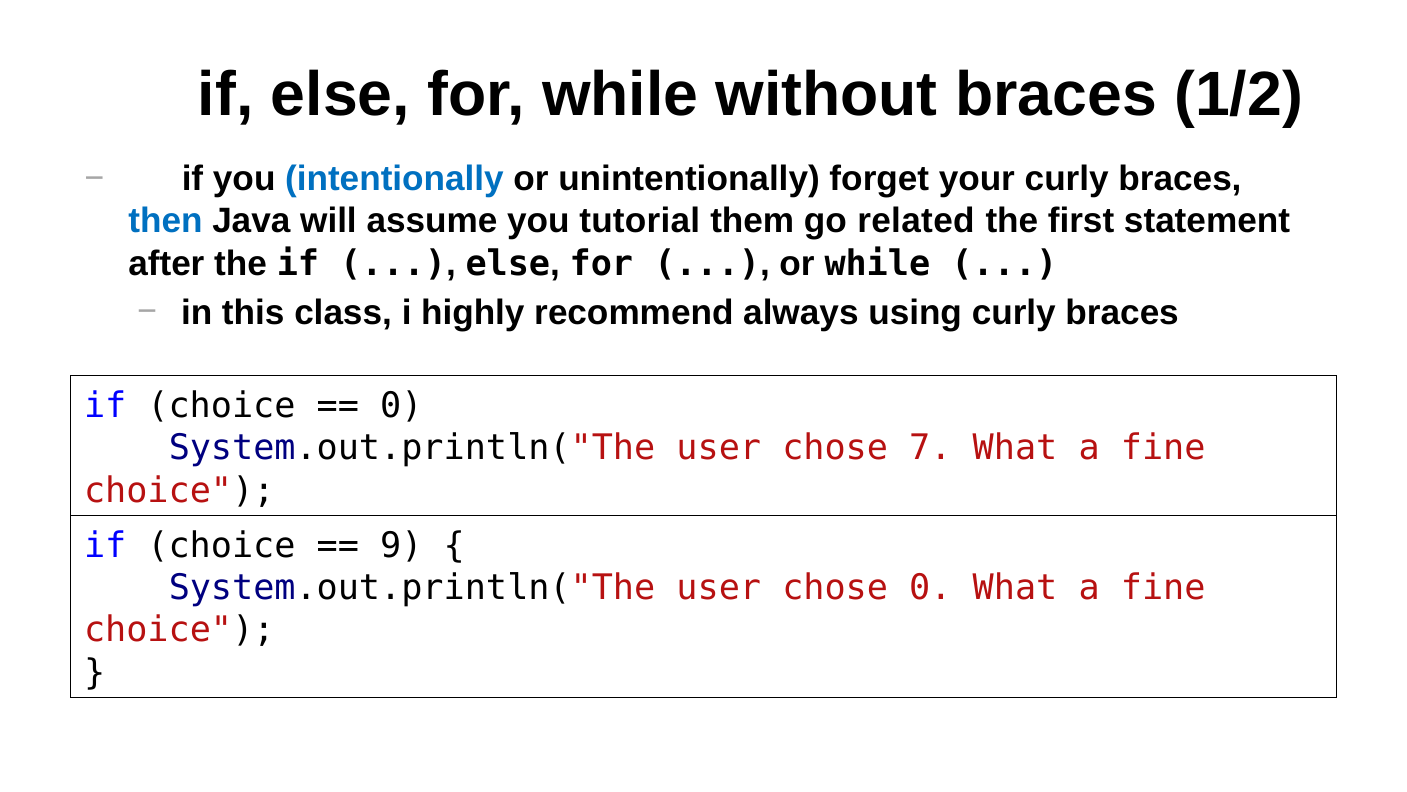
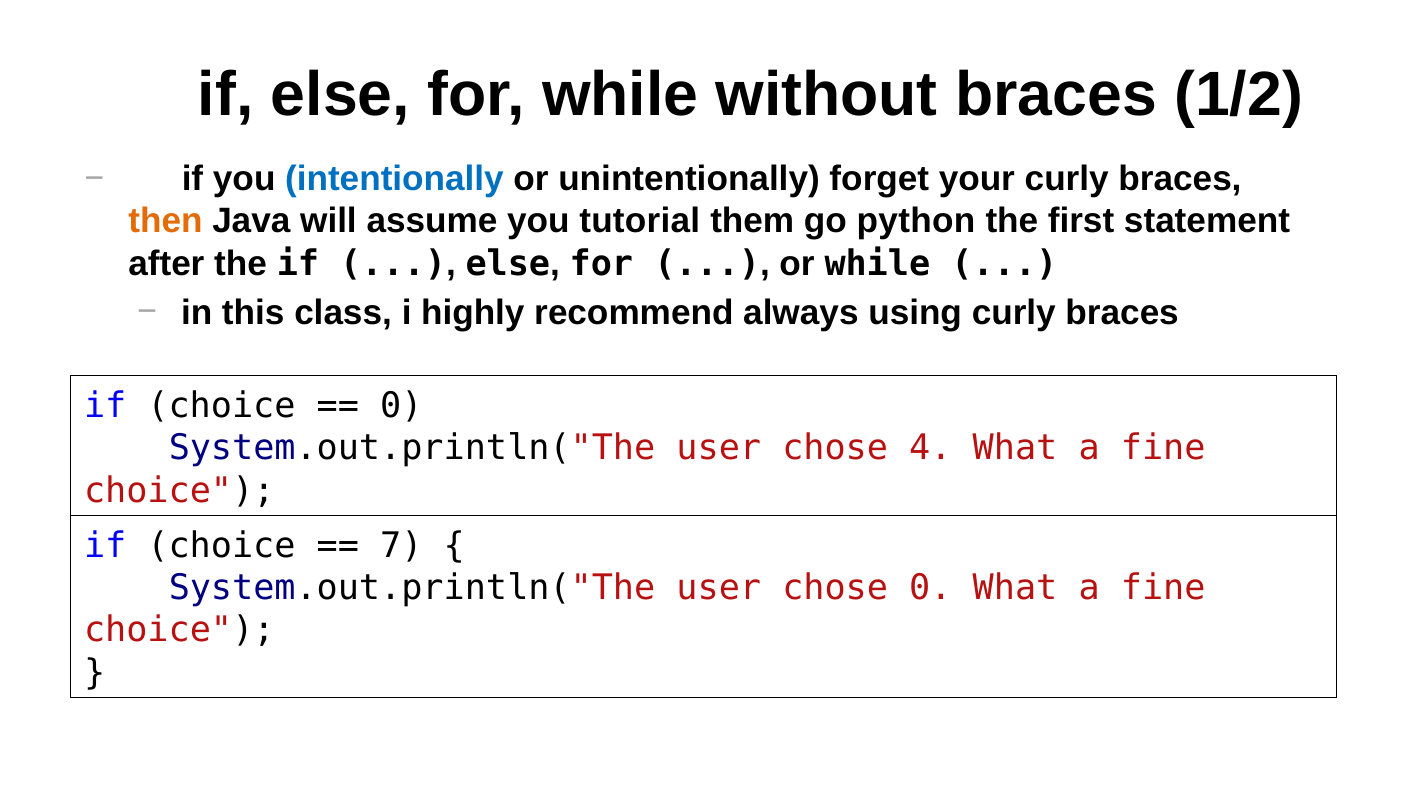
then colour: blue -> orange
related: related -> python
7: 7 -> 4
9: 9 -> 7
